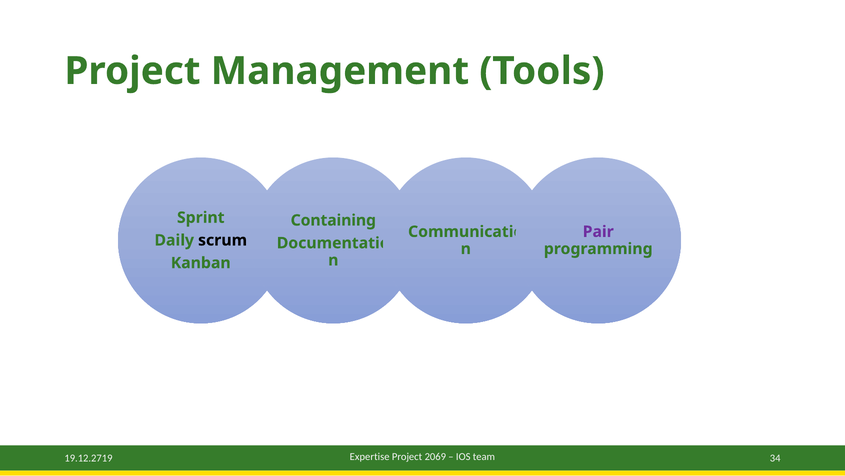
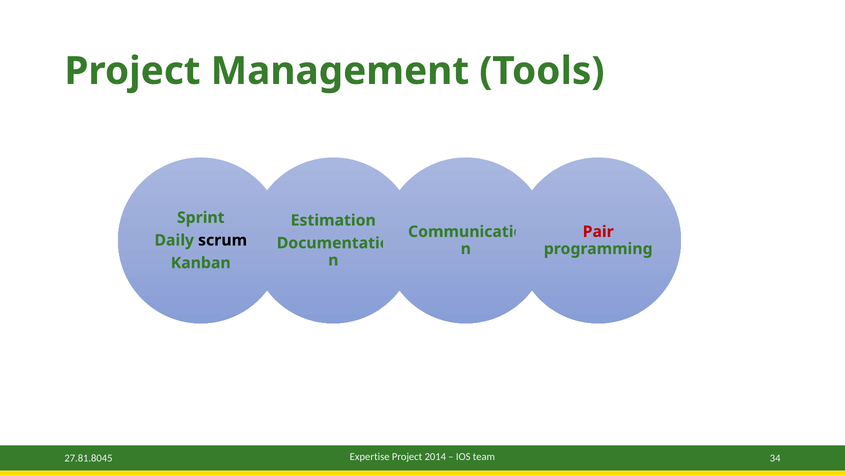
Containing: Containing -> Estimation
Pair colour: purple -> red
2069: 2069 -> 2014
19.12.2719: 19.12.2719 -> 27.81.8045
